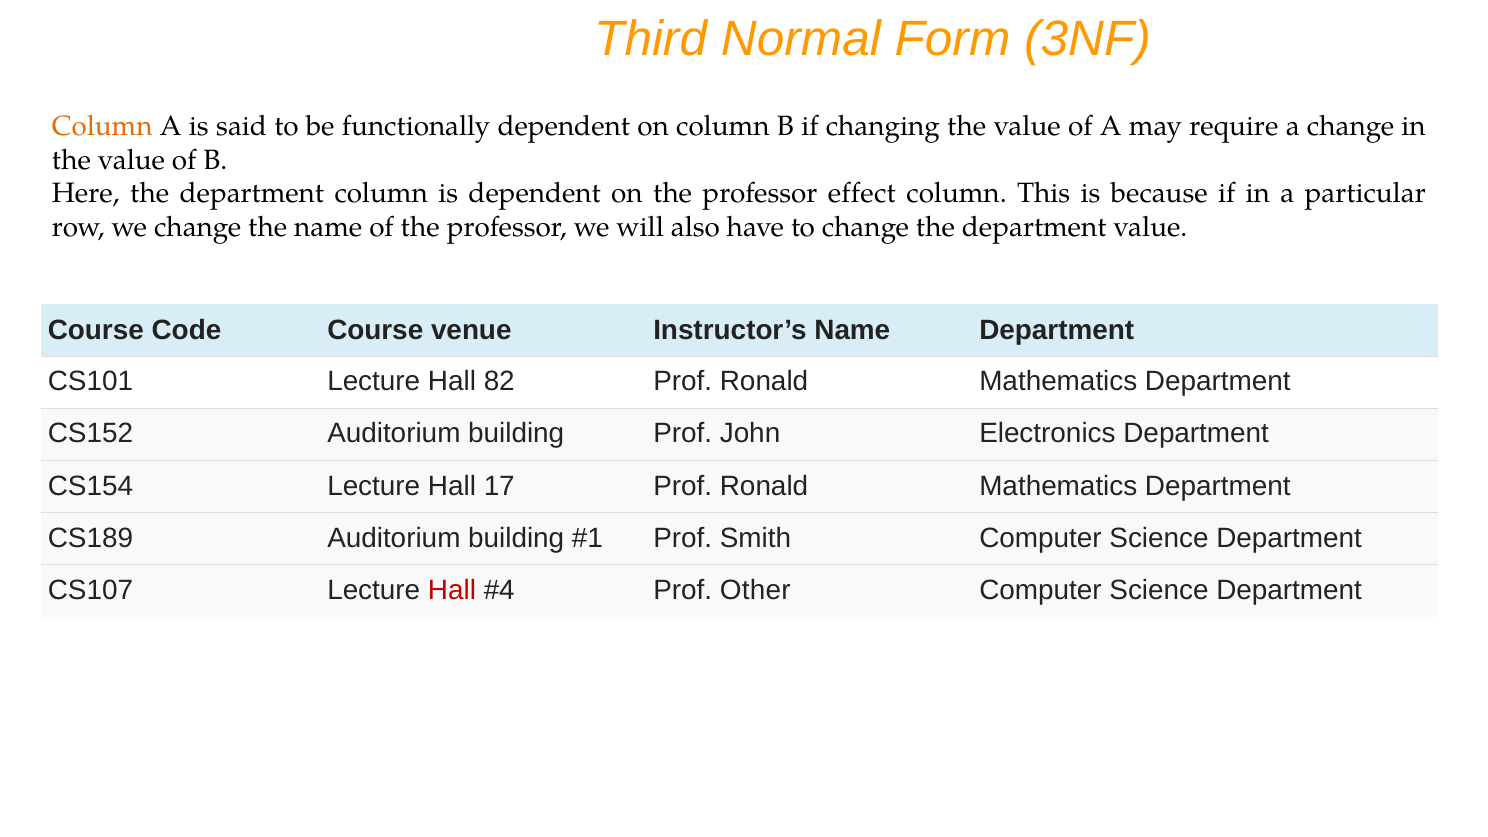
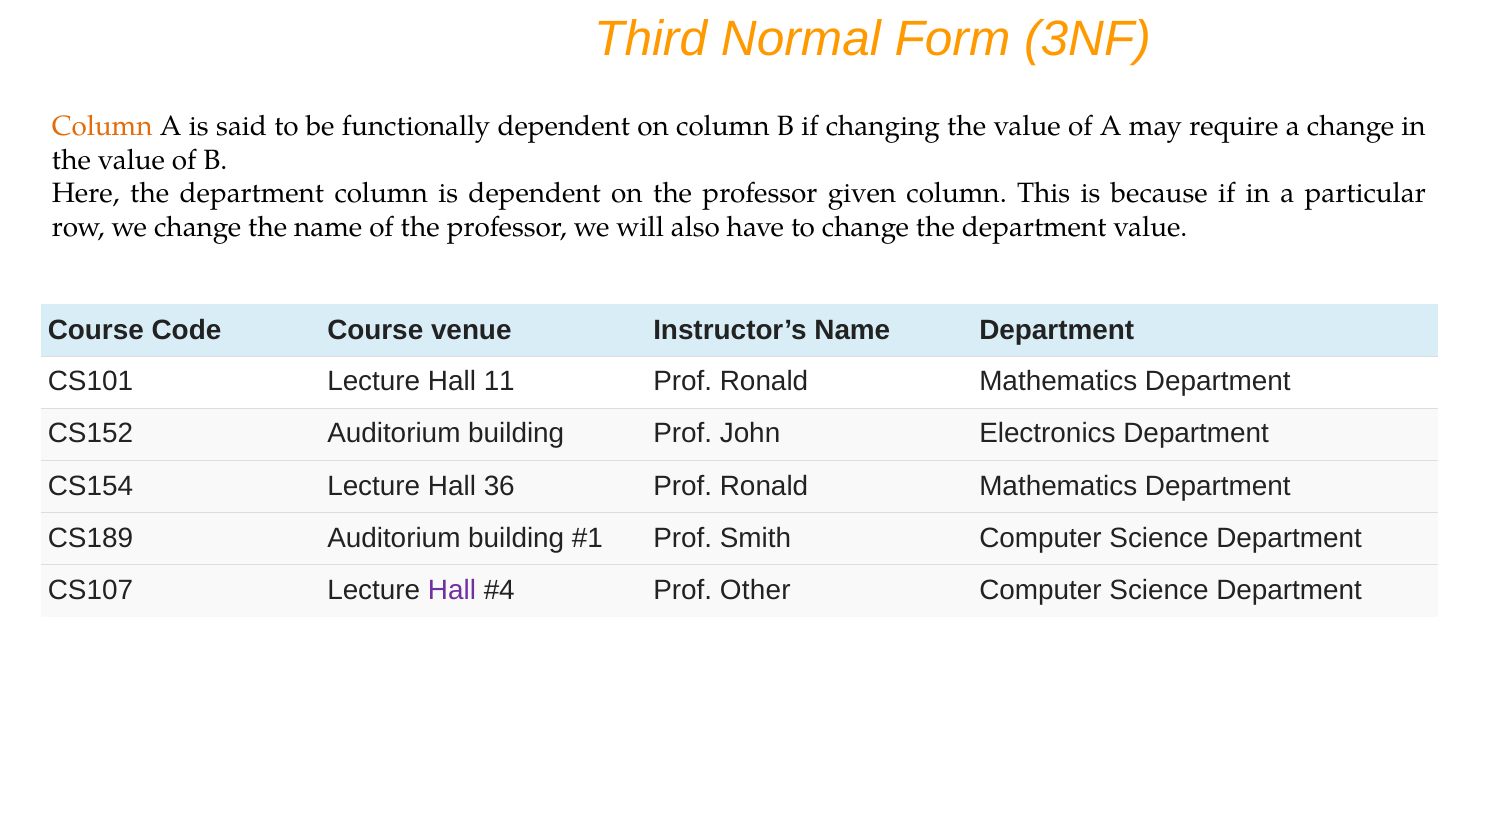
effect: effect -> given
82: 82 -> 11
17: 17 -> 36
Hall at (452, 590) colour: red -> purple
